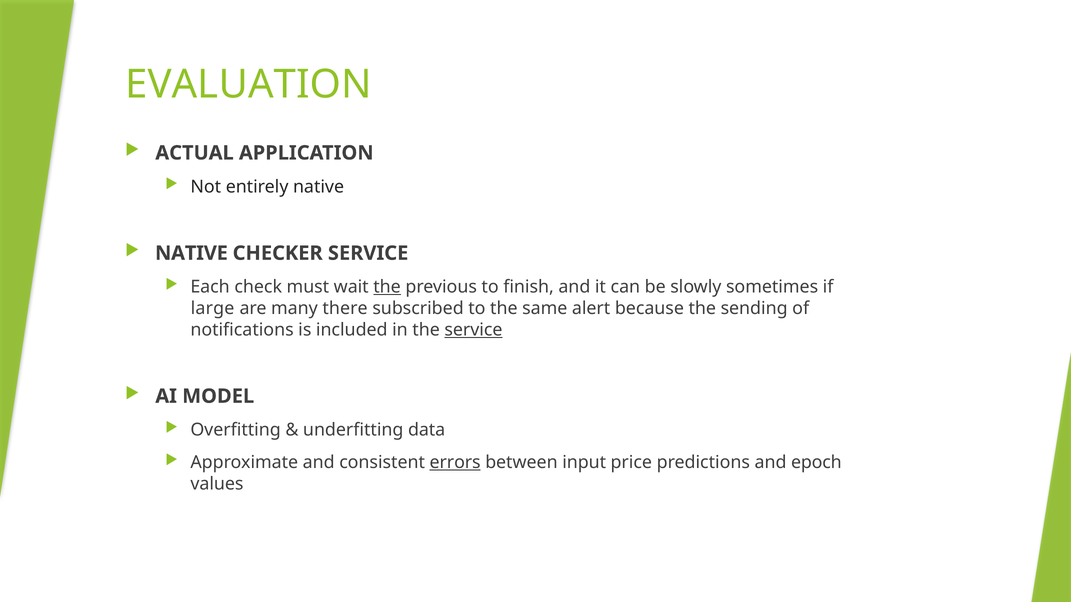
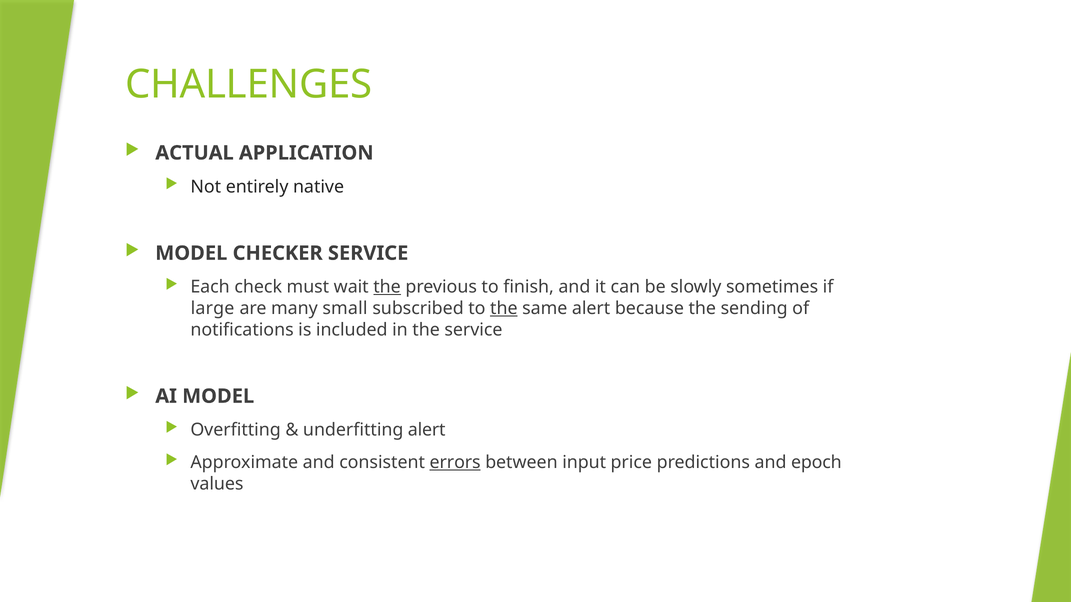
EVALUATION: EVALUATION -> CHALLENGES
NATIVE at (191, 253): NATIVE -> MODEL
there: there -> small
the at (504, 308) underline: none -> present
service at (473, 330) underline: present -> none
underfitting data: data -> alert
